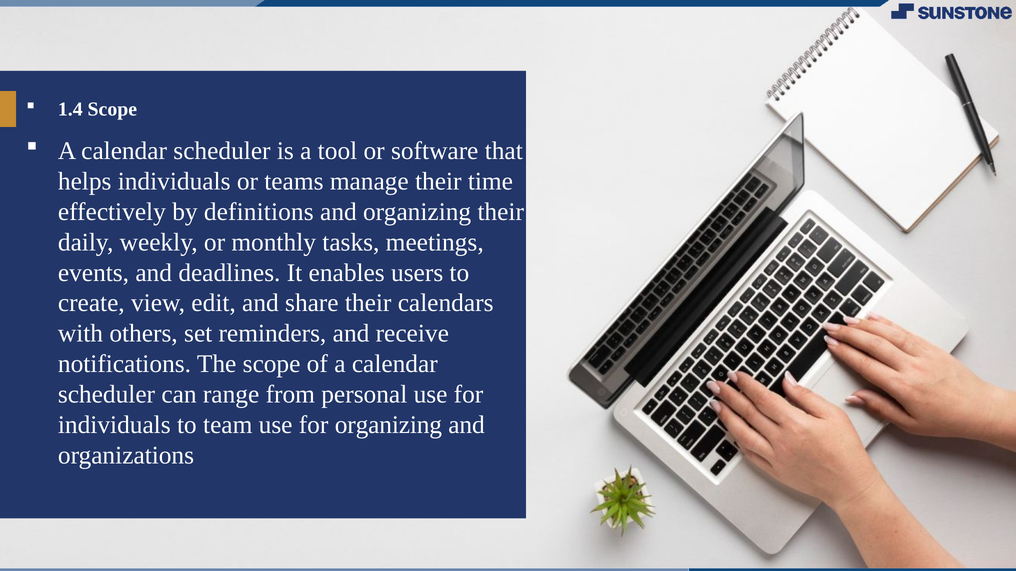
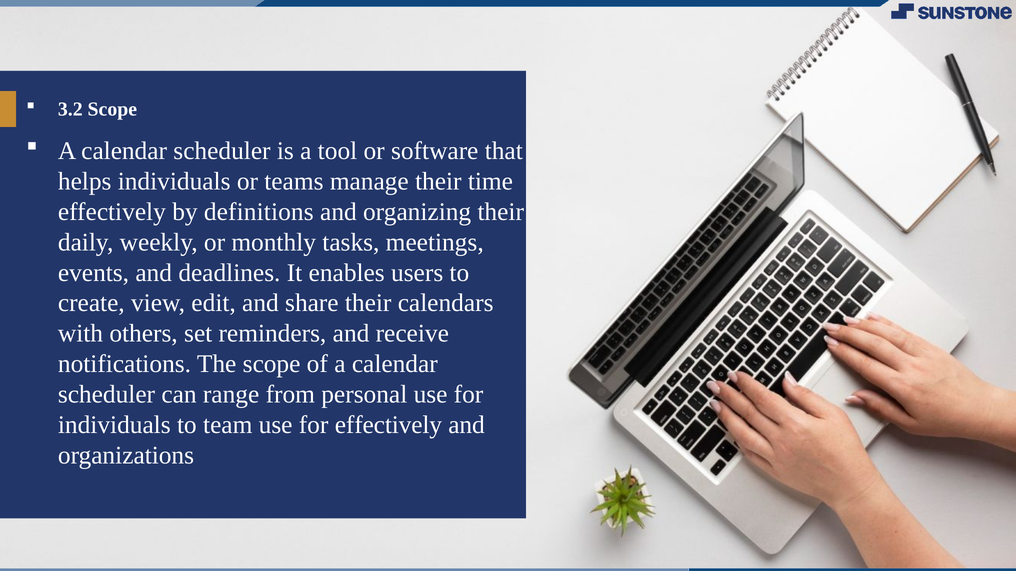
1.4: 1.4 -> 3.2
for organizing: organizing -> effectively
